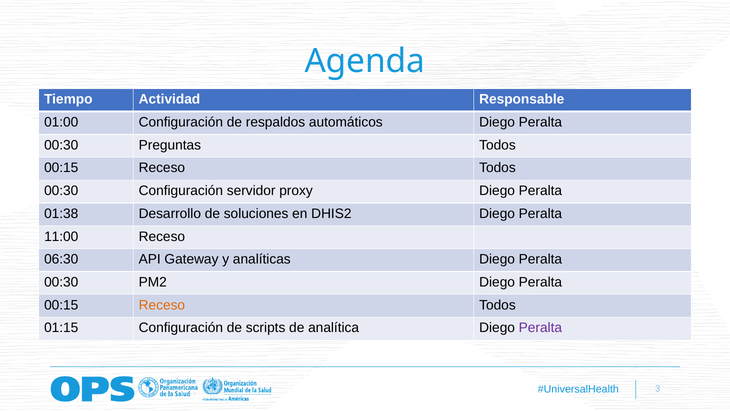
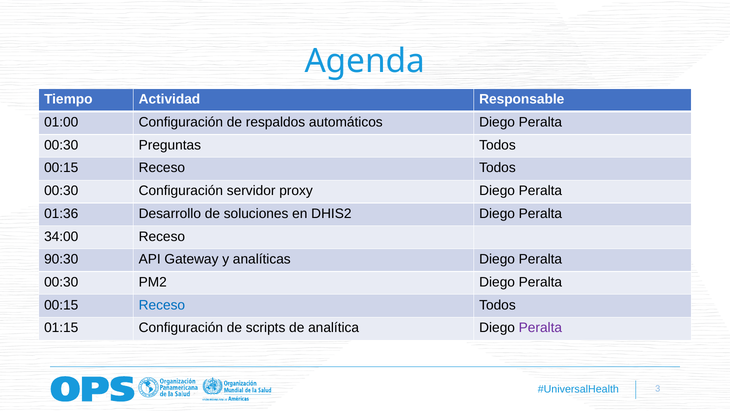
01:38: 01:38 -> 01:36
11:00: 11:00 -> 34:00
06:30: 06:30 -> 90:30
Receso at (162, 305) colour: orange -> blue
